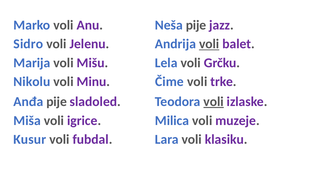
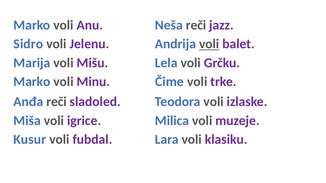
Neša pije: pije -> reči
Nikolu at (32, 82): Nikolu -> Marko
Anđa pije: pije -> reči
voli at (214, 102) underline: present -> none
